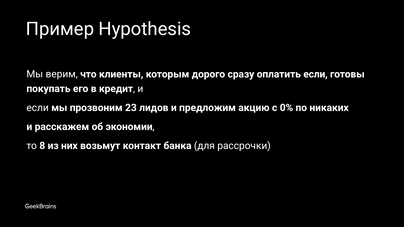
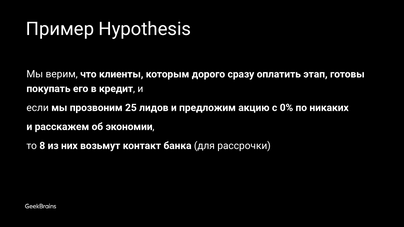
оплатить если: если -> этап
23: 23 -> 25
